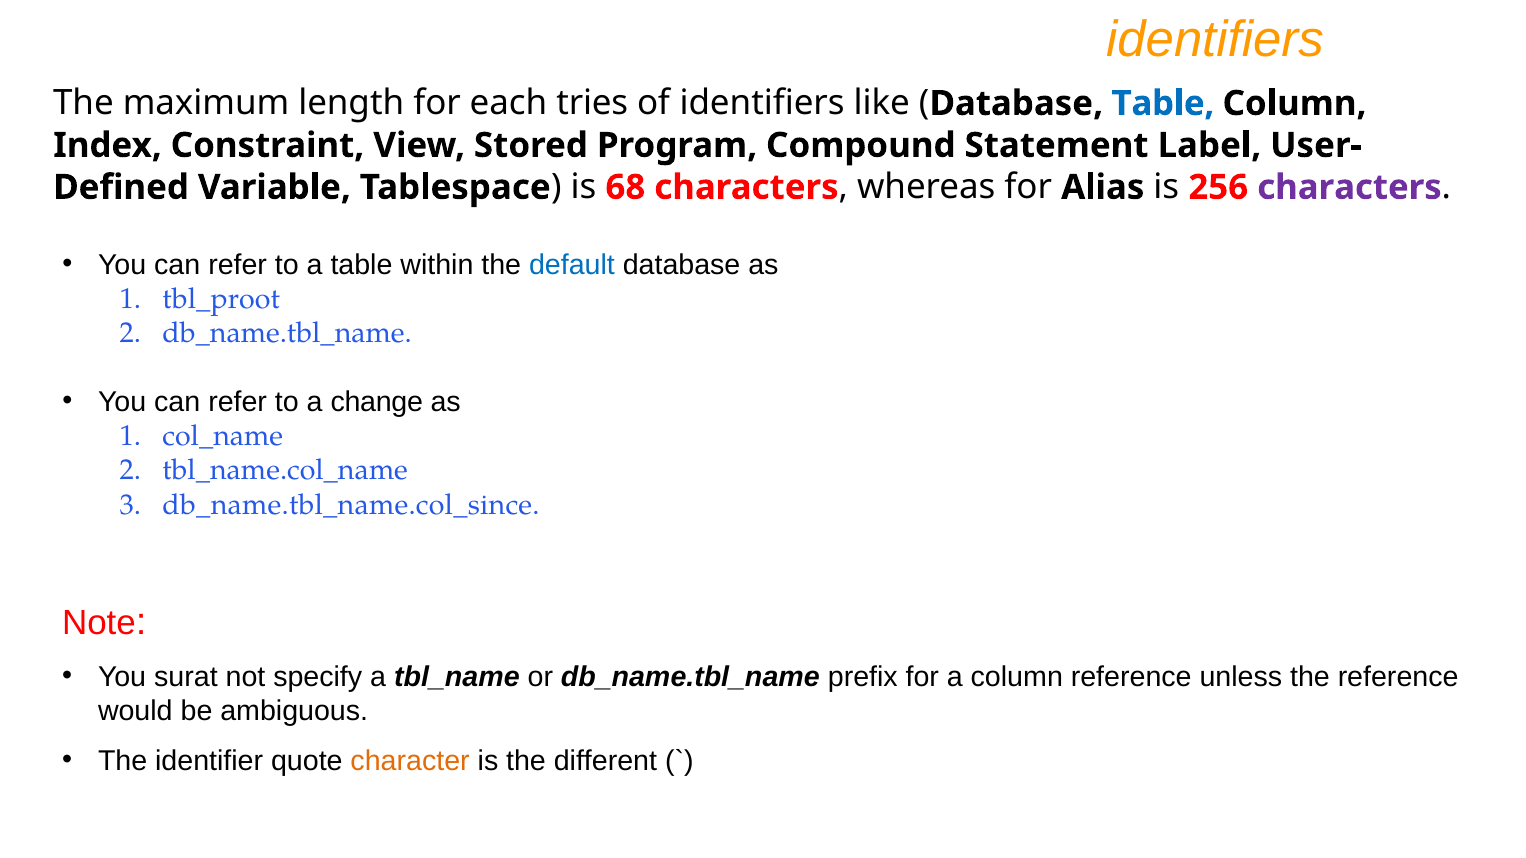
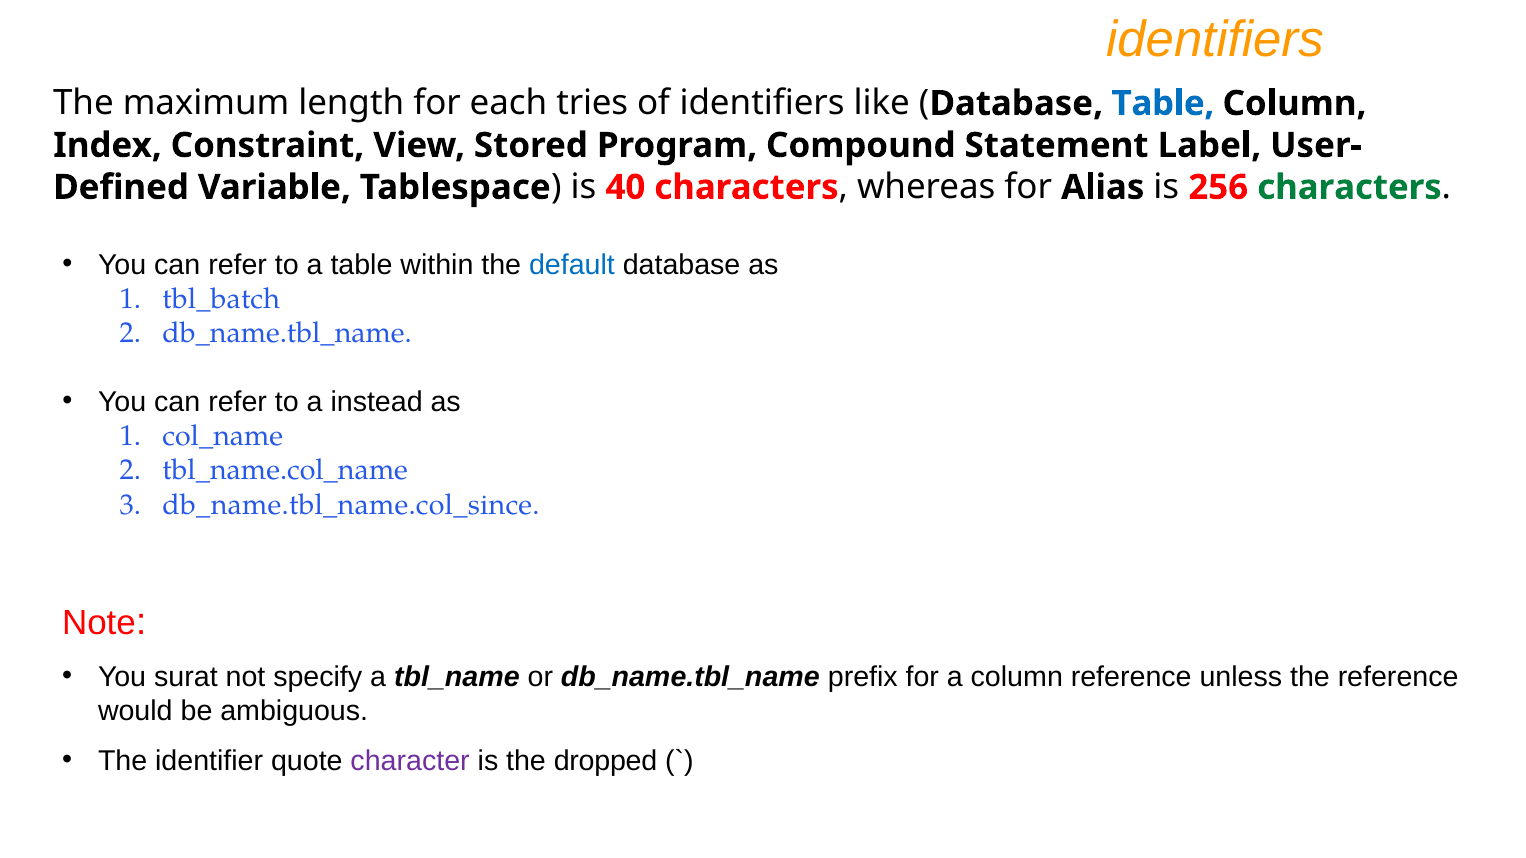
68: 68 -> 40
characters at (1349, 187) colour: purple -> green
tbl_proot: tbl_proot -> tbl_batch
change: change -> instead
character colour: orange -> purple
different: different -> dropped
